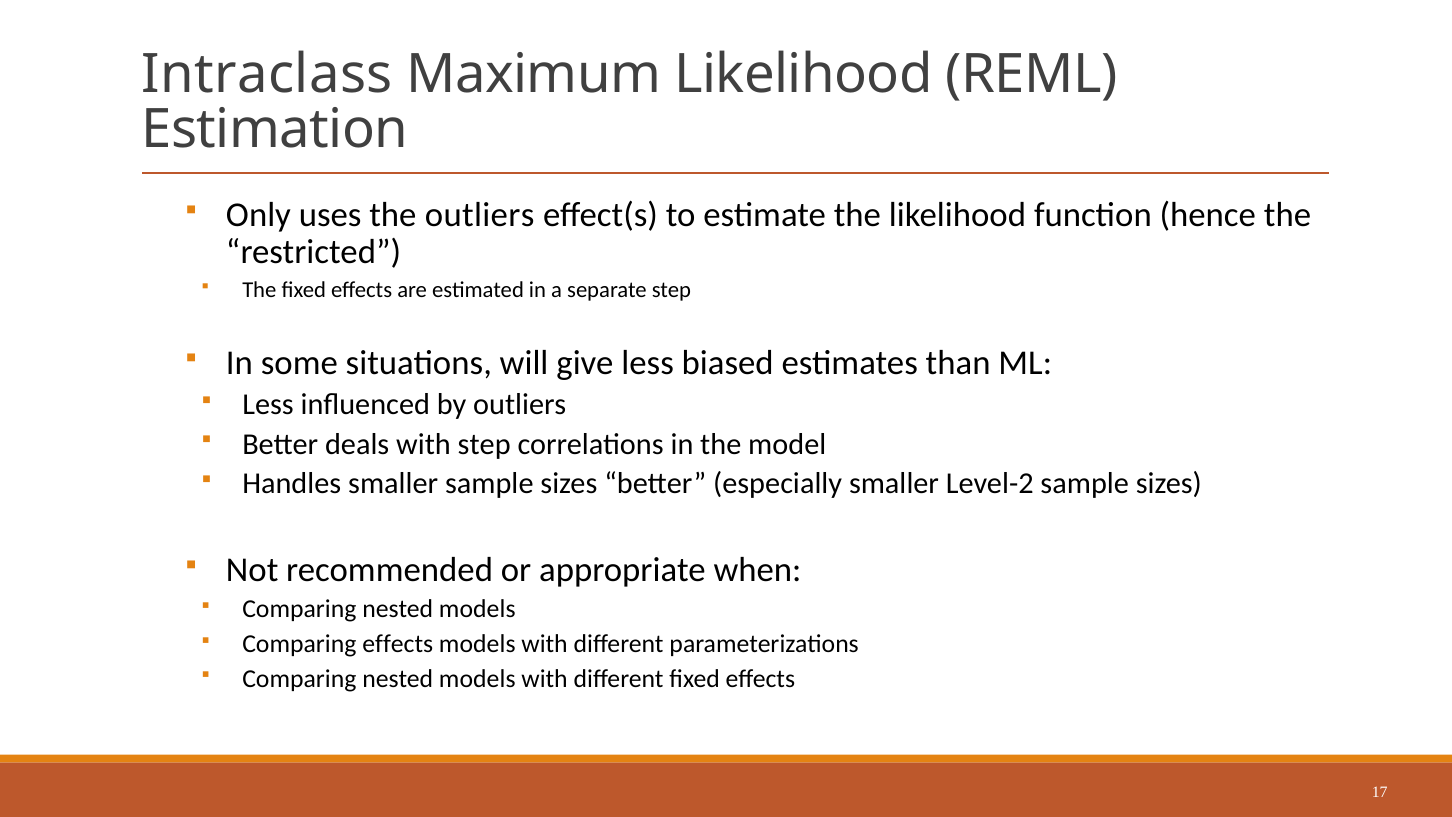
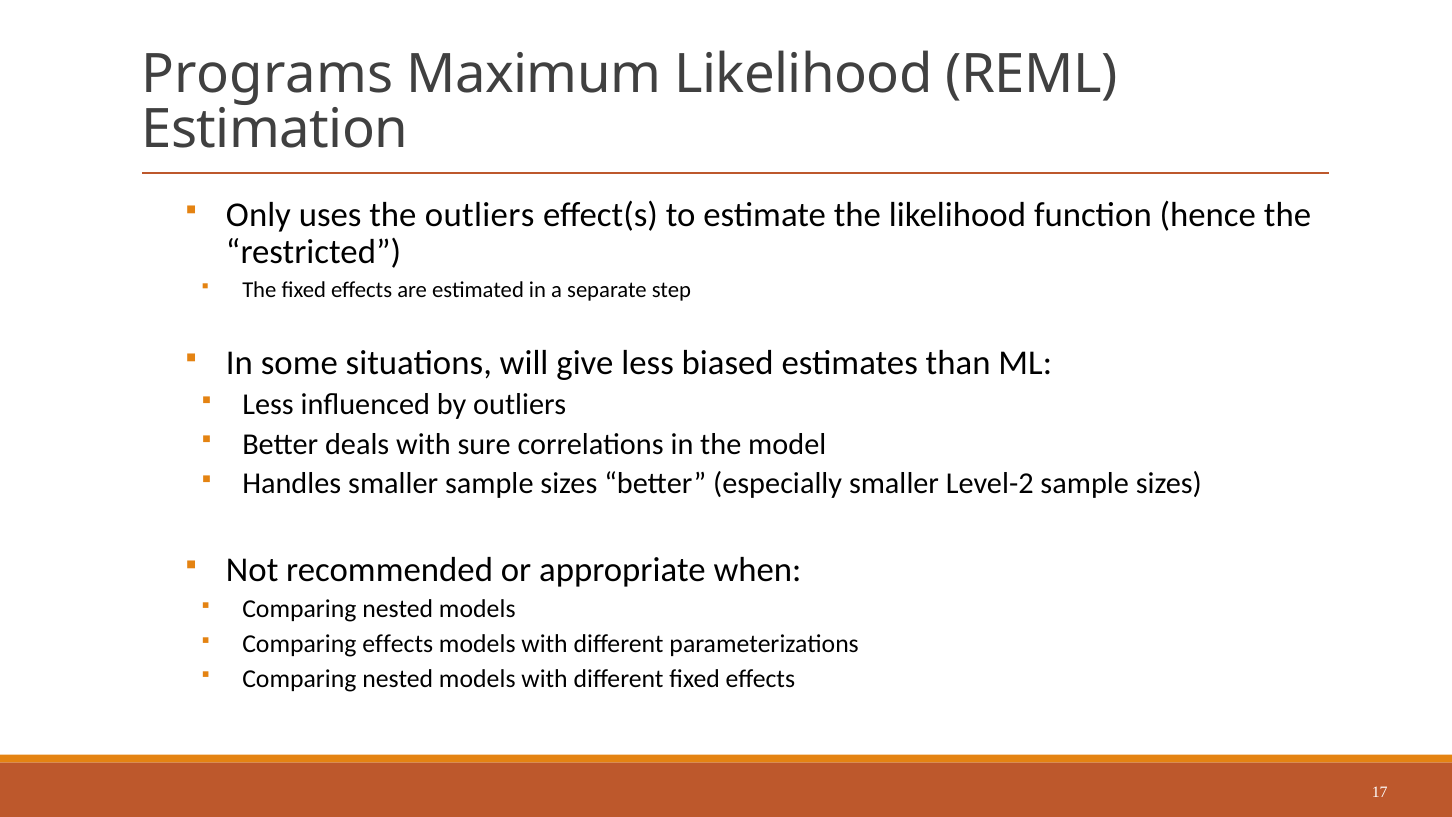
Intraclass: Intraclass -> Programs
with step: step -> sure
